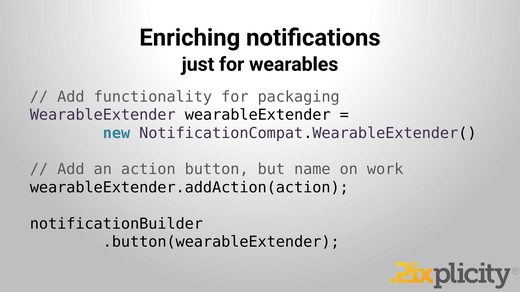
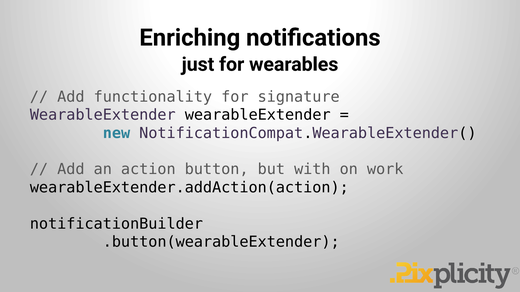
packaging: packaging -> signature
name: name -> with
